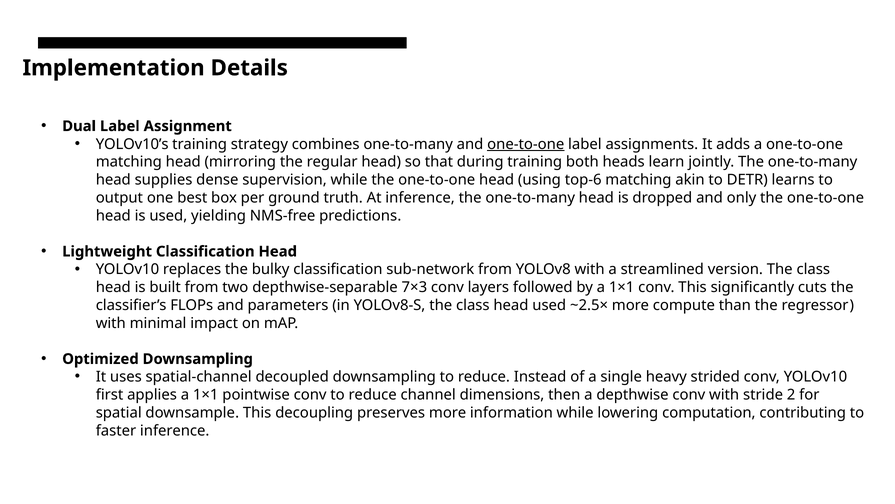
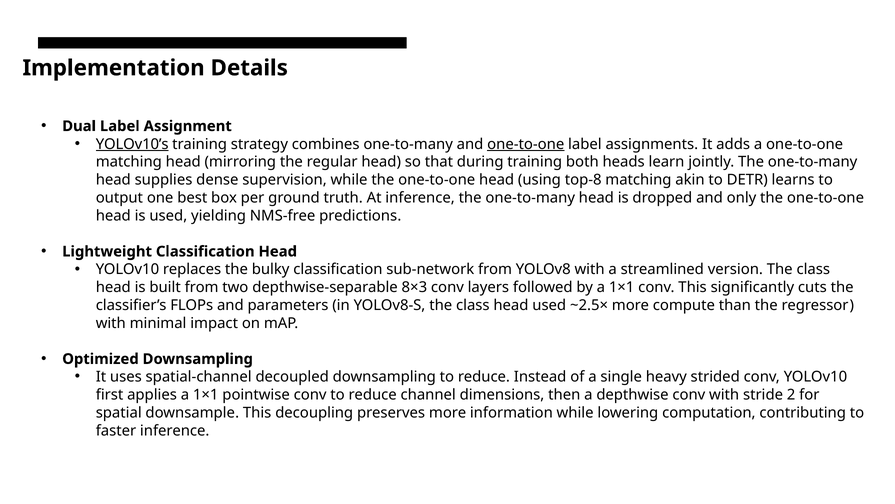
YOLOv10’s underline: none -> present
top-6: top-6 -> top-8
7×3: 7×3 -> 8×3
